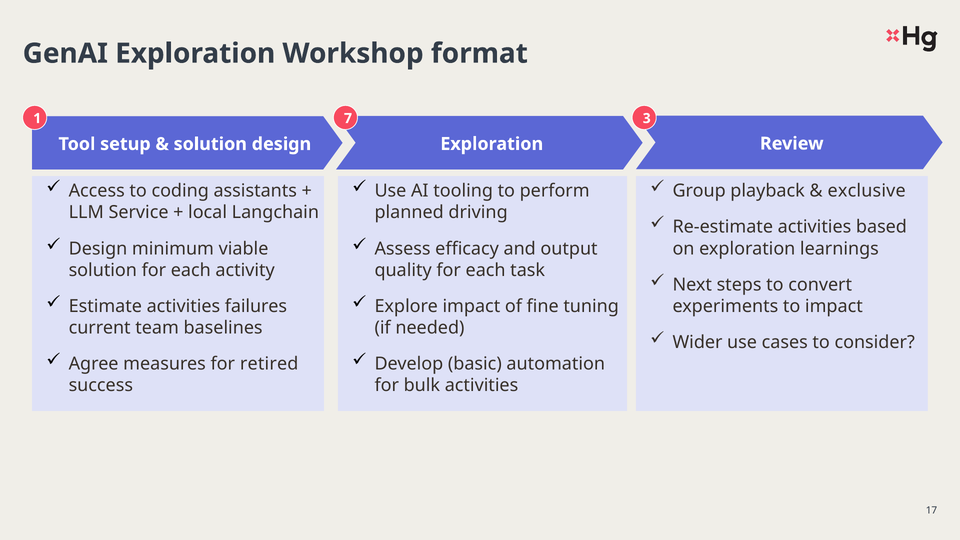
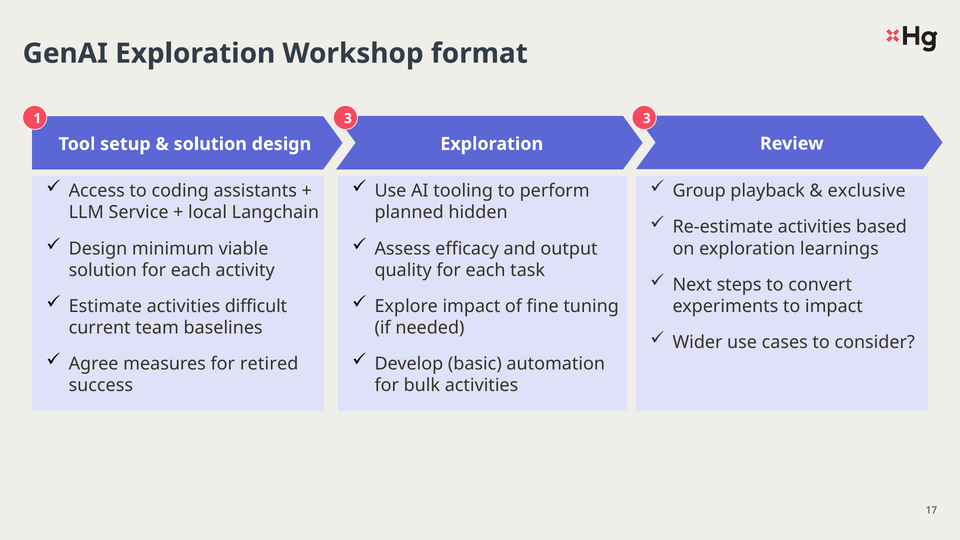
1 7: 7 -> 3
driving: driving -> hidden
failures: failures -> difficult
